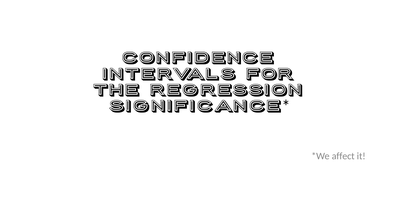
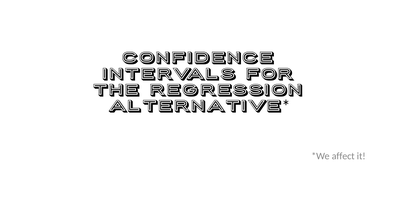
significance: significance -> alternative
